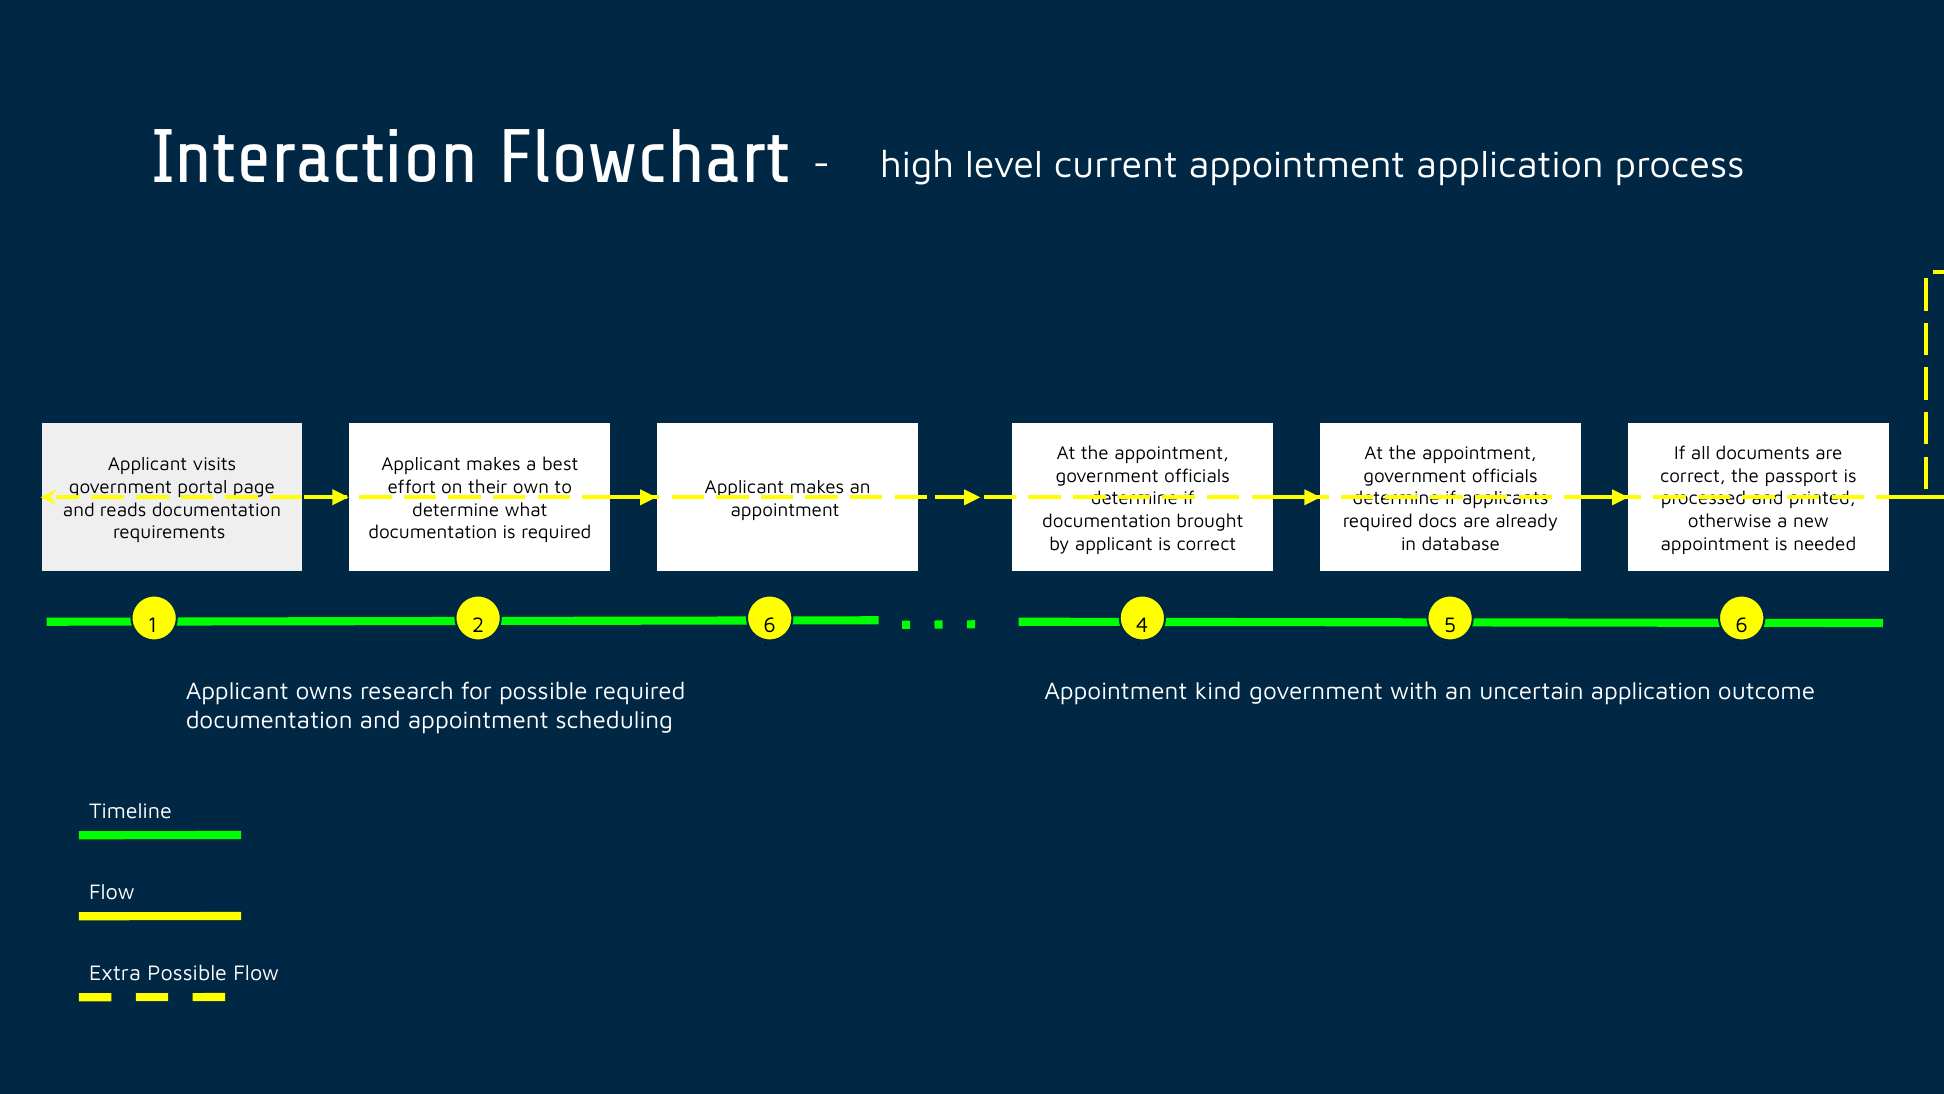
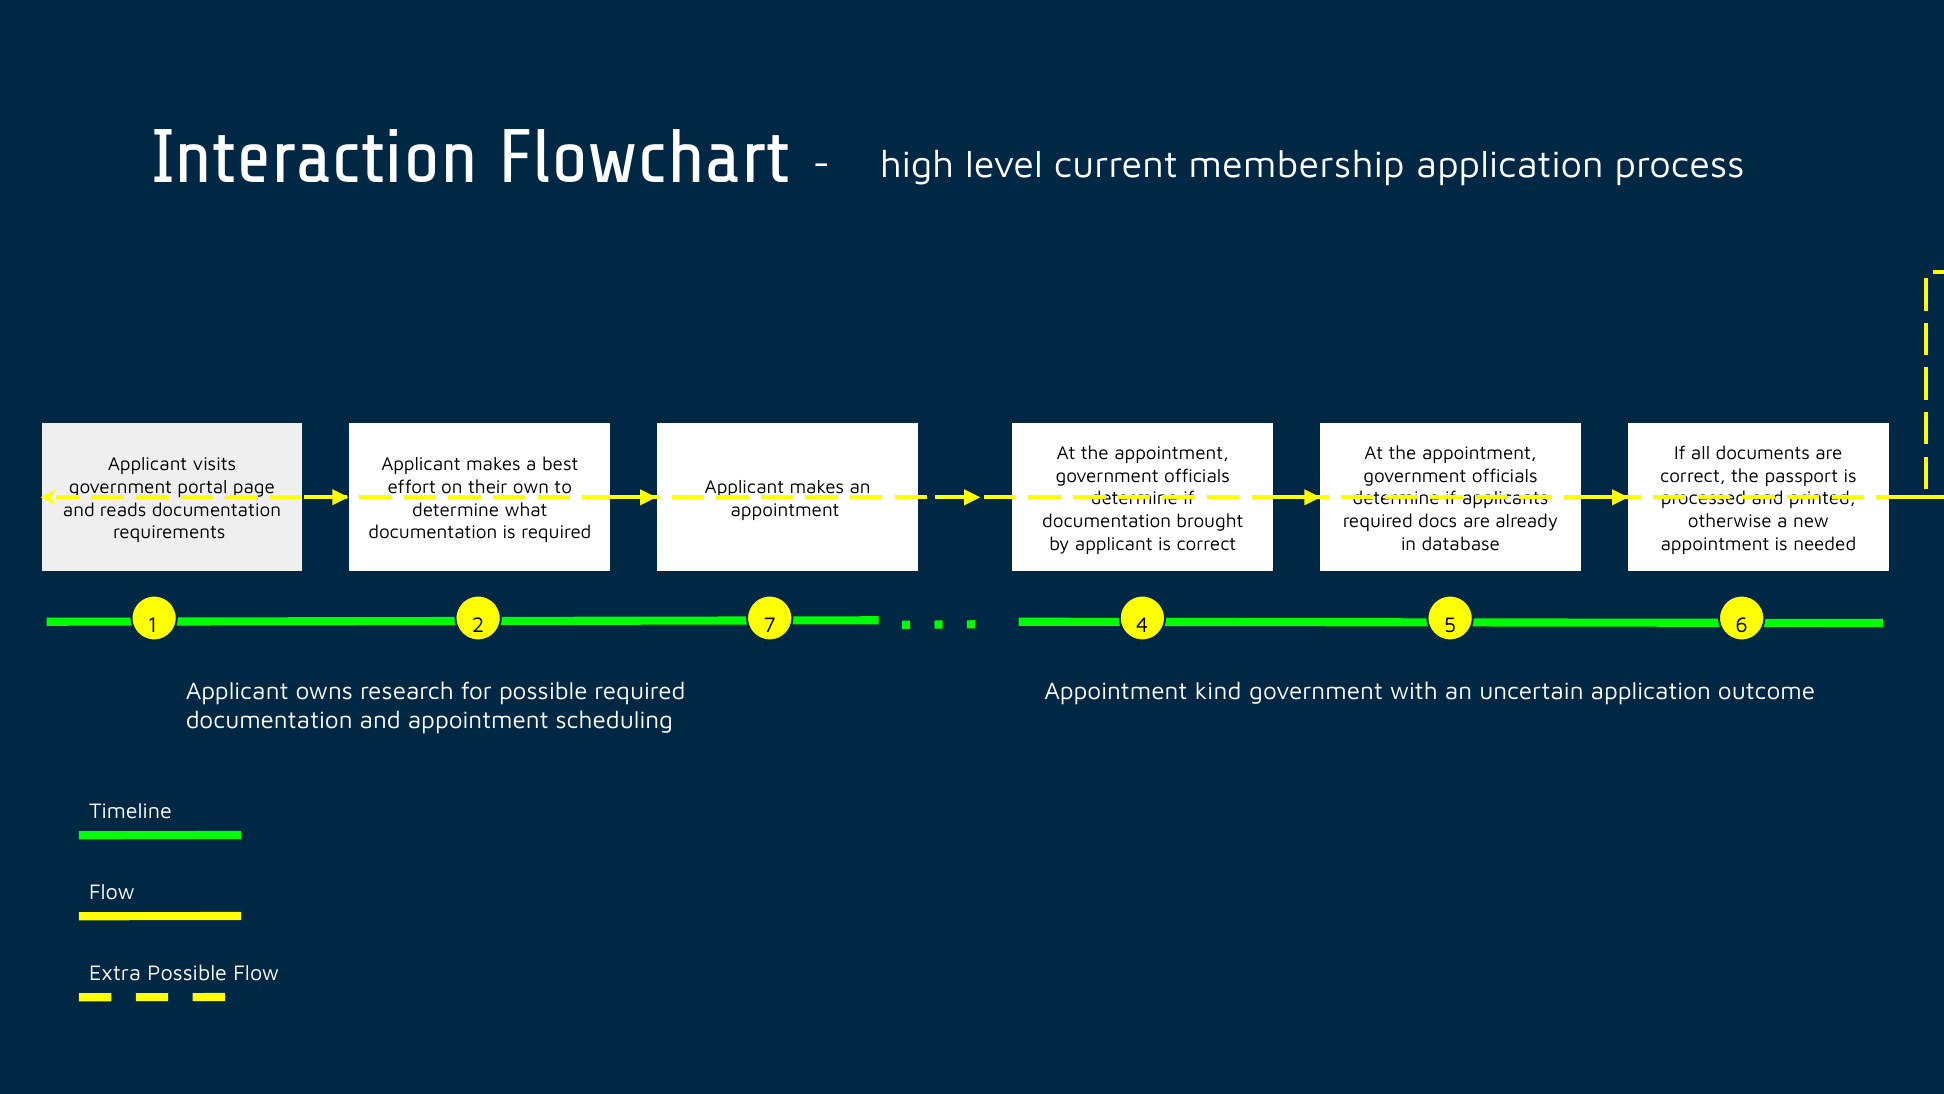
current appointment: appointment -> membership
2 6: 6 -> 7
